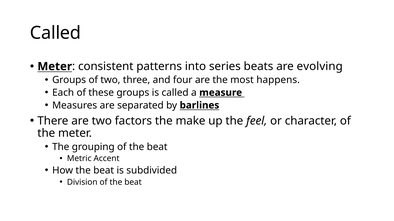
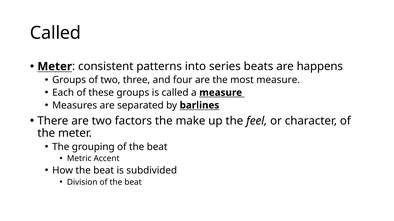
evolving: evolving -> happens
most happens: happens -> measure
